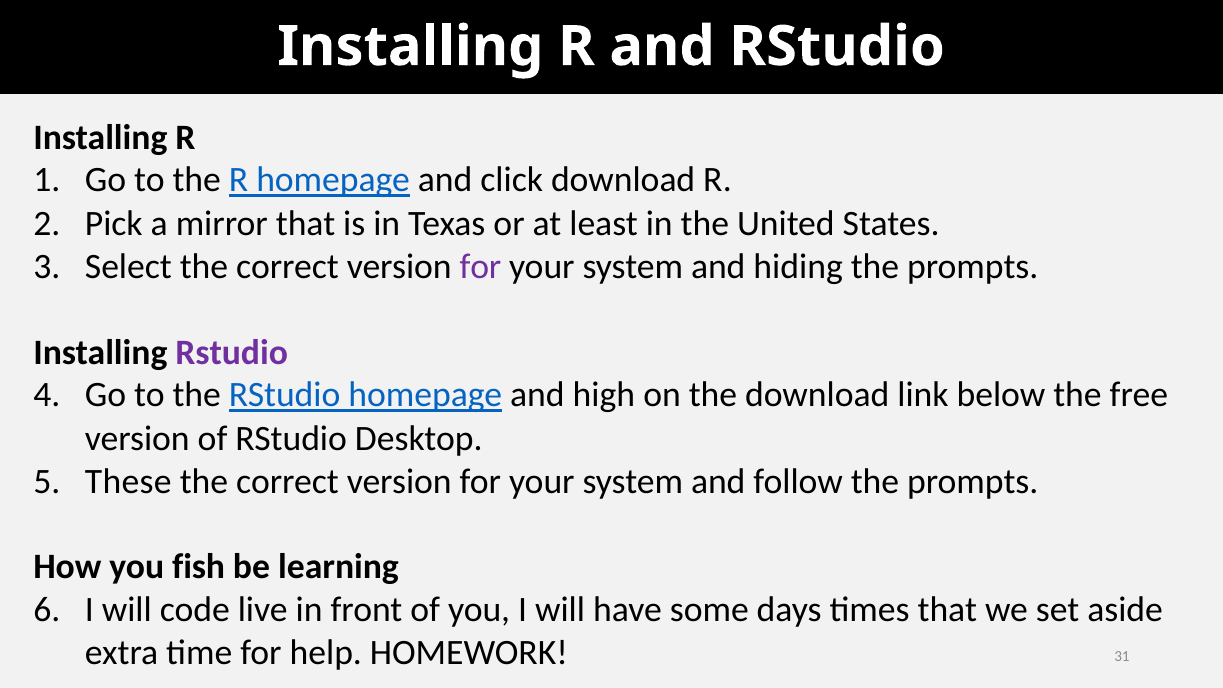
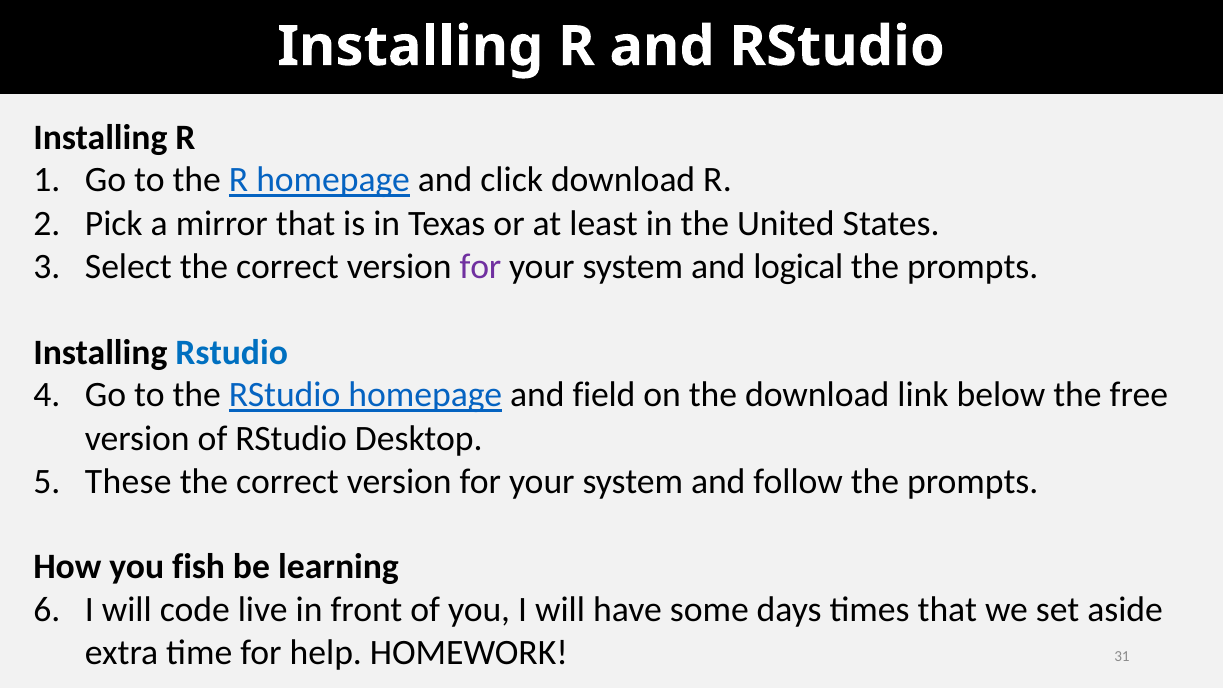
hiding: hiding -> logical
Rstudio at (232, 352) colour: purple -> blue
high: high -> field
